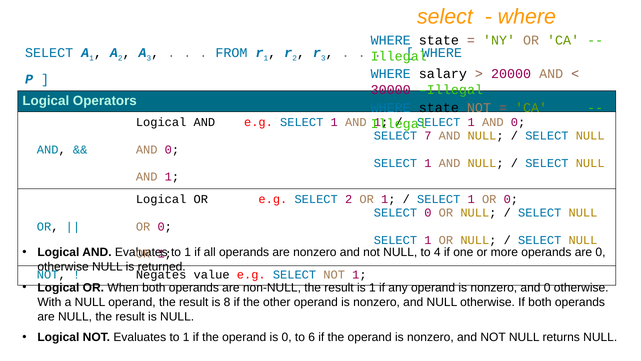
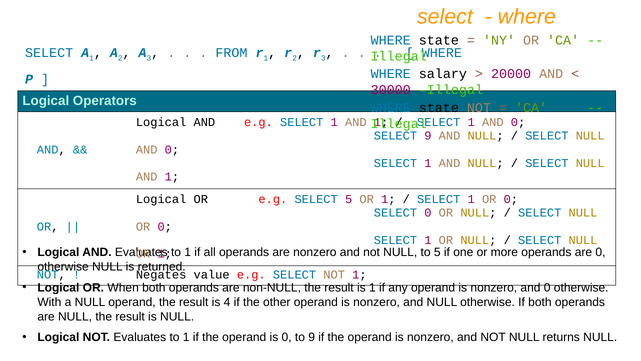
SELECT 7: 7 -> 9
SELECT 2: 2 -> 5
to 4: 4 -> 5
8: 8 -> 4
to 6: 6 -> 9
